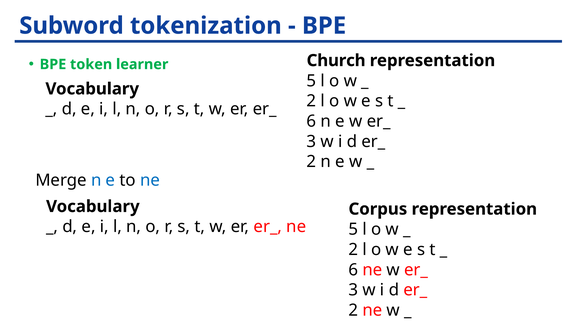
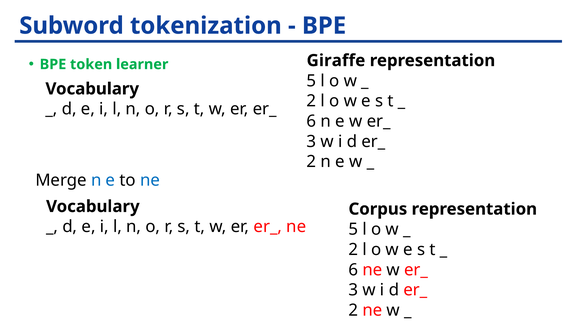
Church: Church -> Giraffe
